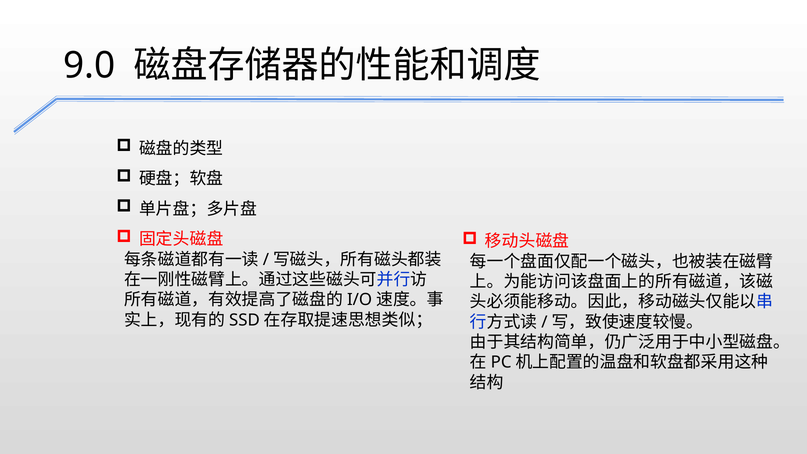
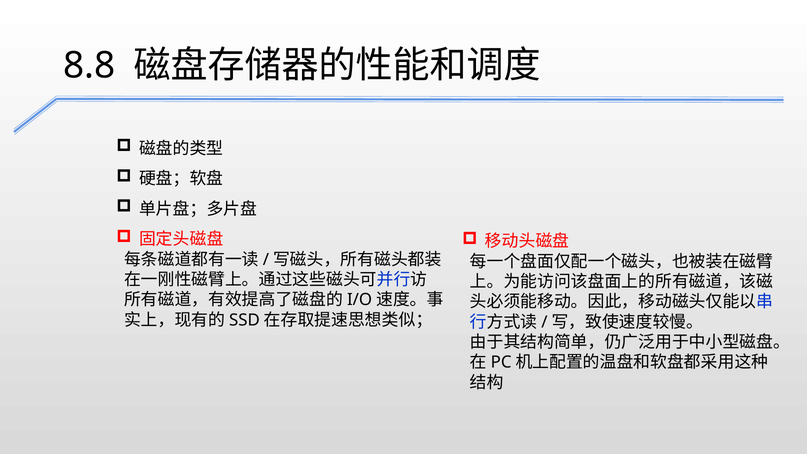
9.0: 9.0 -> 8.8
